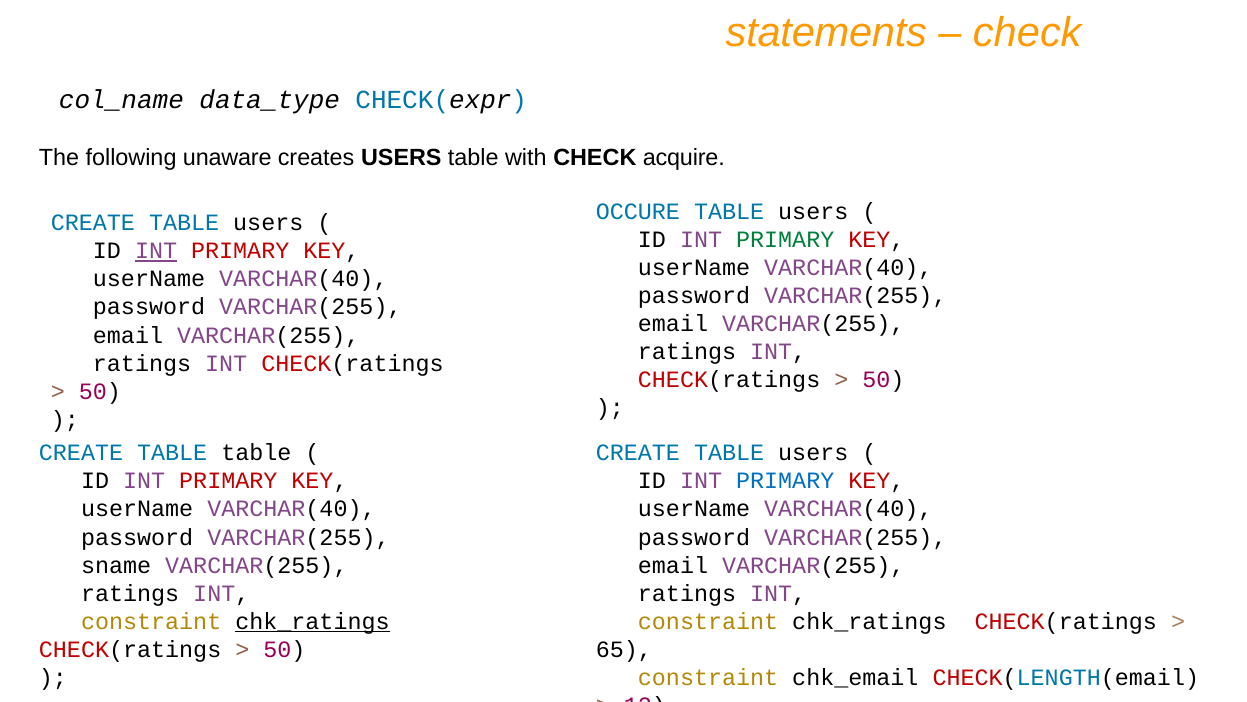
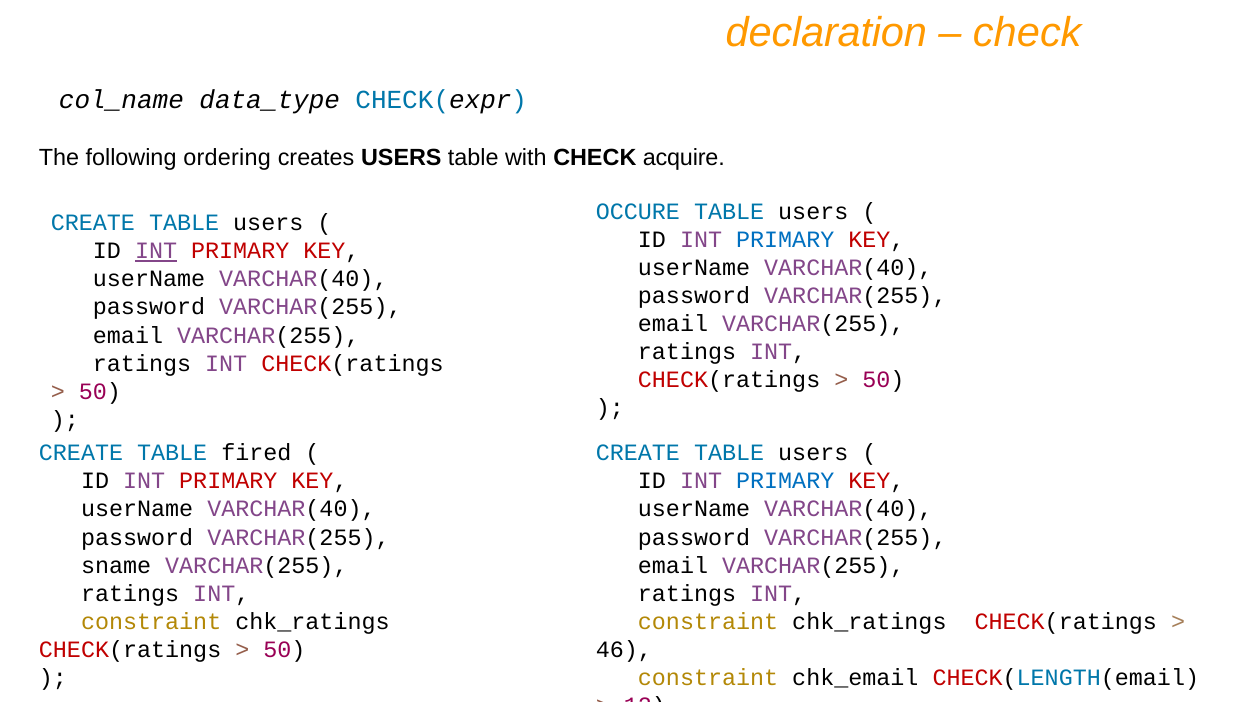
statements: statements -> declaration
unaware: unaware -> ordering
PRIMARY at (785, 239) colour: green -> blue
TABLE table: table -> fired
chk_ratings at (312, 621) underline: present -> none
65: 65 -> 46
